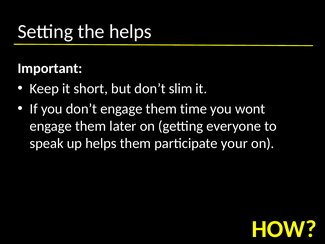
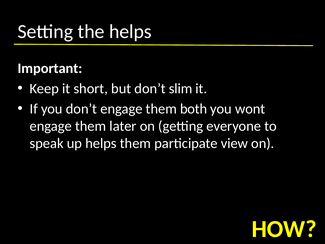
time: time -> both
your: your -> view
